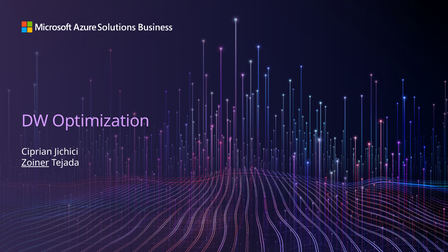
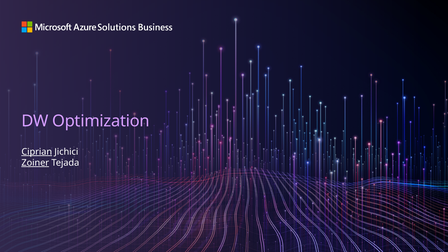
Ciprian underline: none -> present
